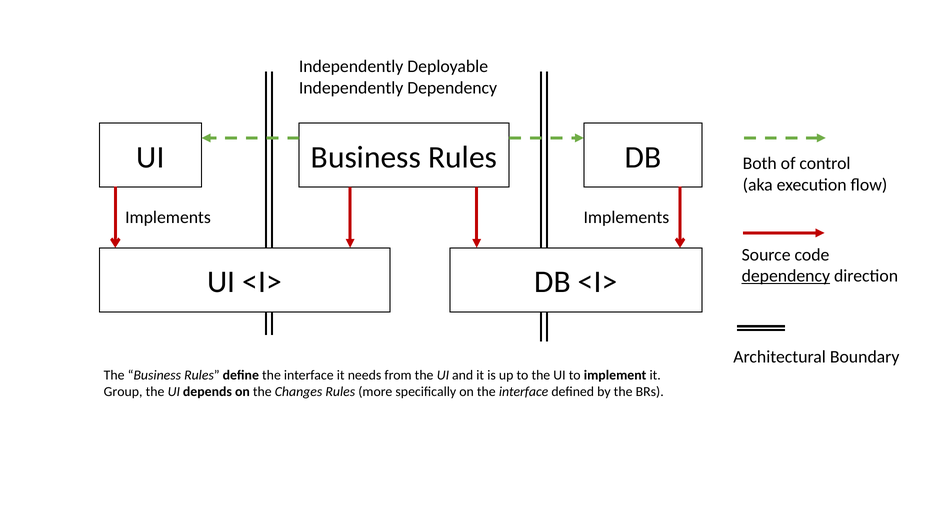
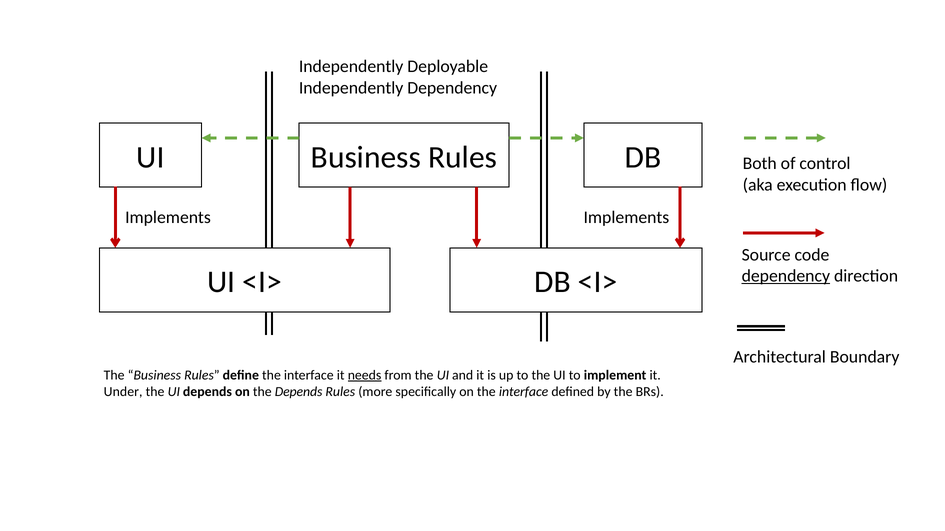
needs underline: none -> present
Group: Group -> Under
the Changes: Changes -> Depends
